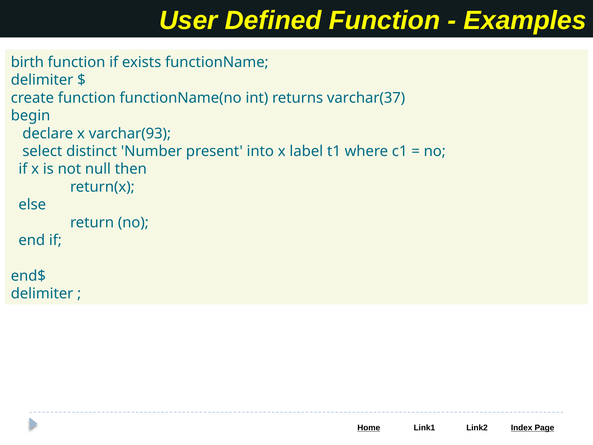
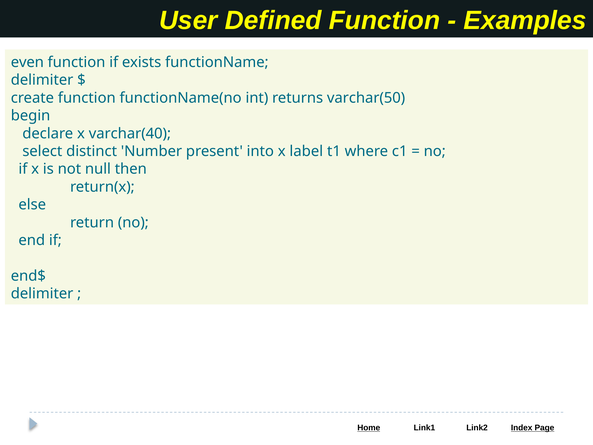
birth: birth -> even
varchar(37: varchar(37 -> varchar(50
varchar(93: varchar(93 -> varchar(40
